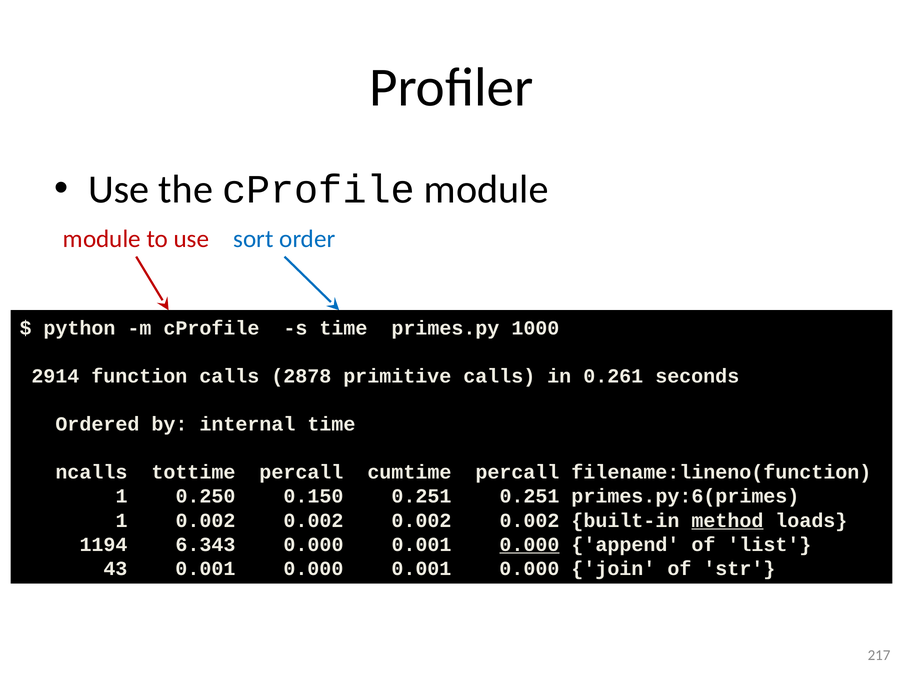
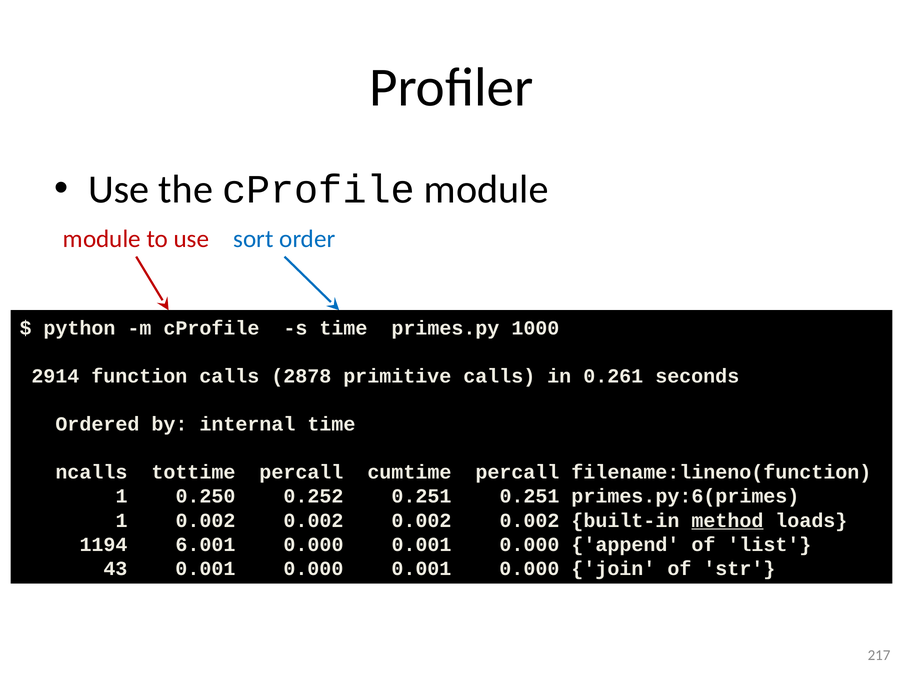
0.150: 0.150 -> 0.252
6.343: 6.343 -> 6.001
0.000 at (529, 545) underline: present -> none
